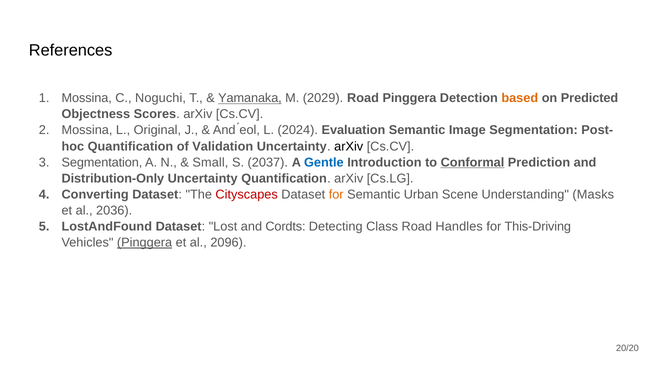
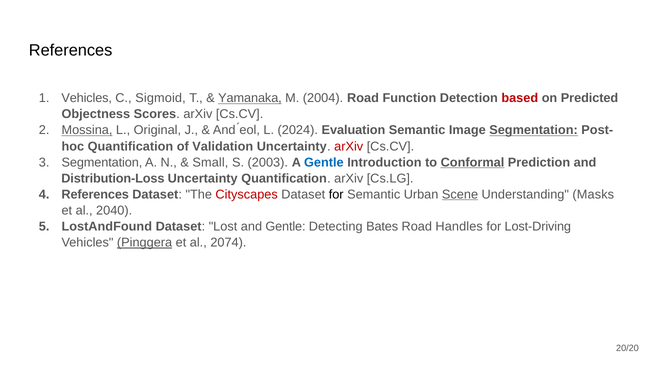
Mossina at (87, 98): Mossina -> Vehicles
Noguchi: Noguchi -> Sigmoid
2029: 2029 -> 2004
Road Pinggera: Pinggera -> Function
based colour: orange -> red
Mossina at (87, 130) underline: none -> present
Segmentation at (534, 130) underline: none -> present
arXiv at (349, 146) colour: black -> red
2037: 2037 -> 2003
Distribution-Only: Distribution-Only -> Distribution-Loss
Converting at (95, 194): Converting -> References
for at (336, 194) colour: orange -> black
Scene underline: none -> present
2036: 2036 -> 2040
and Cordts: Cordts -> Gentle
Class: Class -> Bates
This-Driving: This-Driving -> Lost-Driving
2096: 2096 -> 2074
